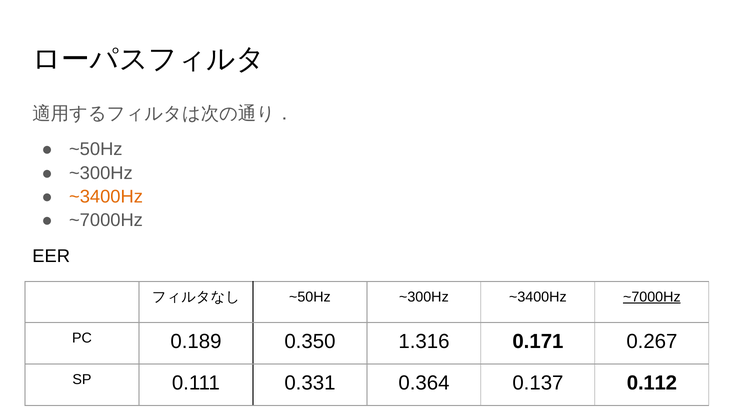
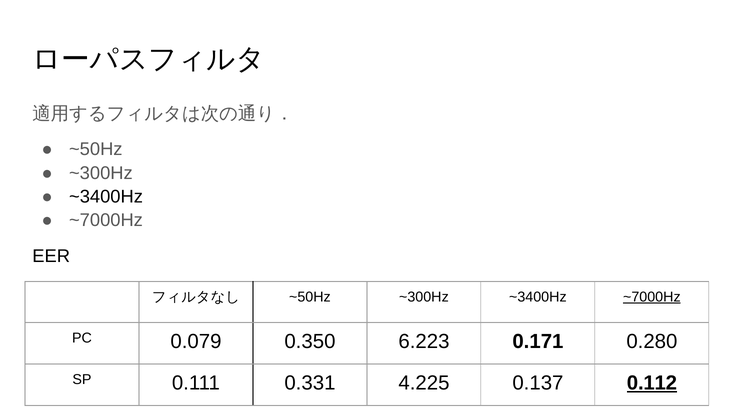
~3400Hz at (106, 197) colour: orange -> black
0.189: 0.189 -> 0.079
1.316: 1.316 -> 6.223
0.267: 0.267 -> 0.280
0.364: 0.364 -> 4.225
0.112 underline: none -> present
